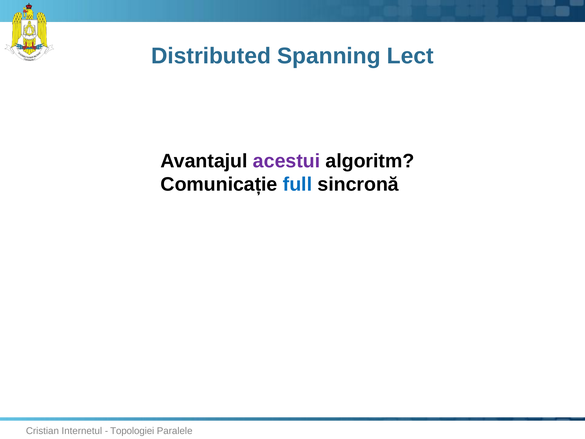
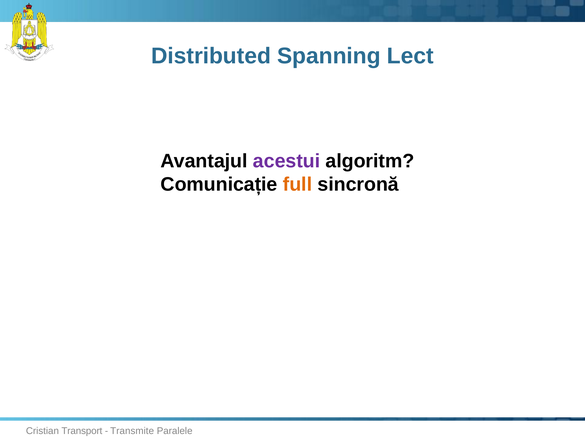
full colour: blue -> orange
Internetul: Internetul -> Transport
Topologiei: Topologiei -> Transmite
